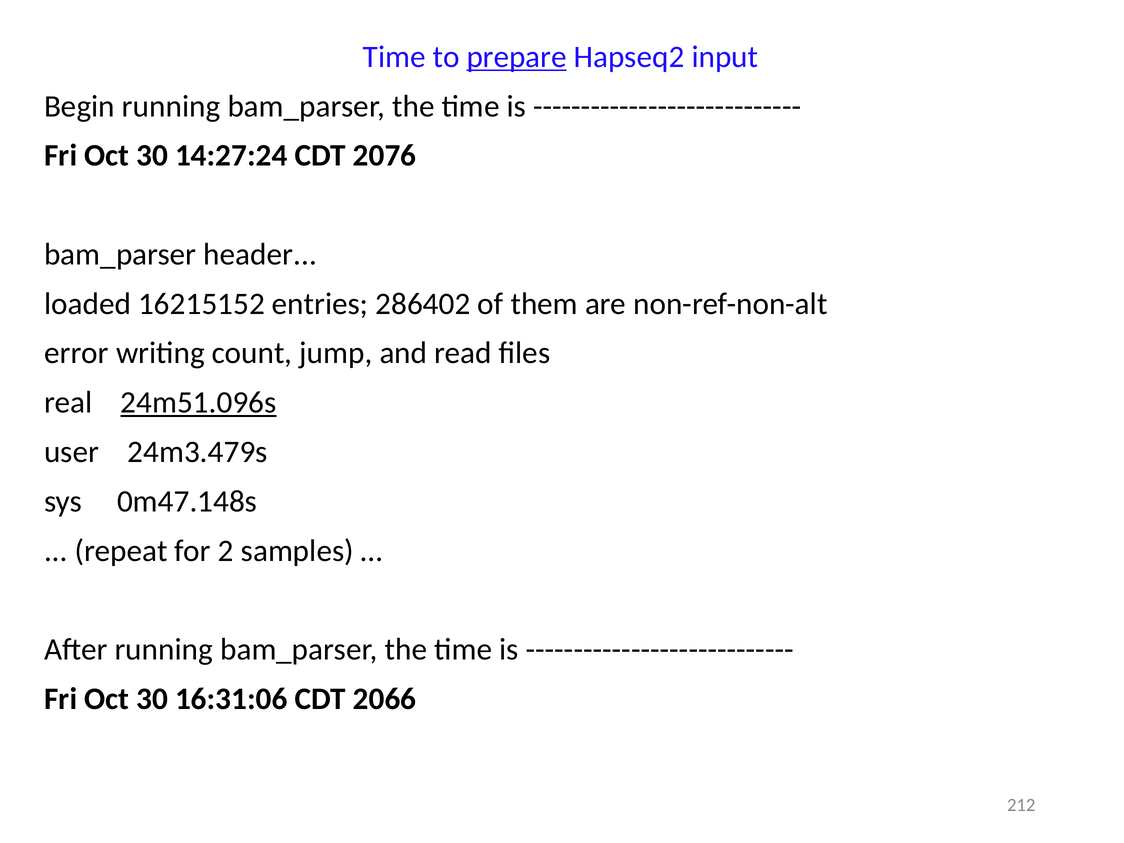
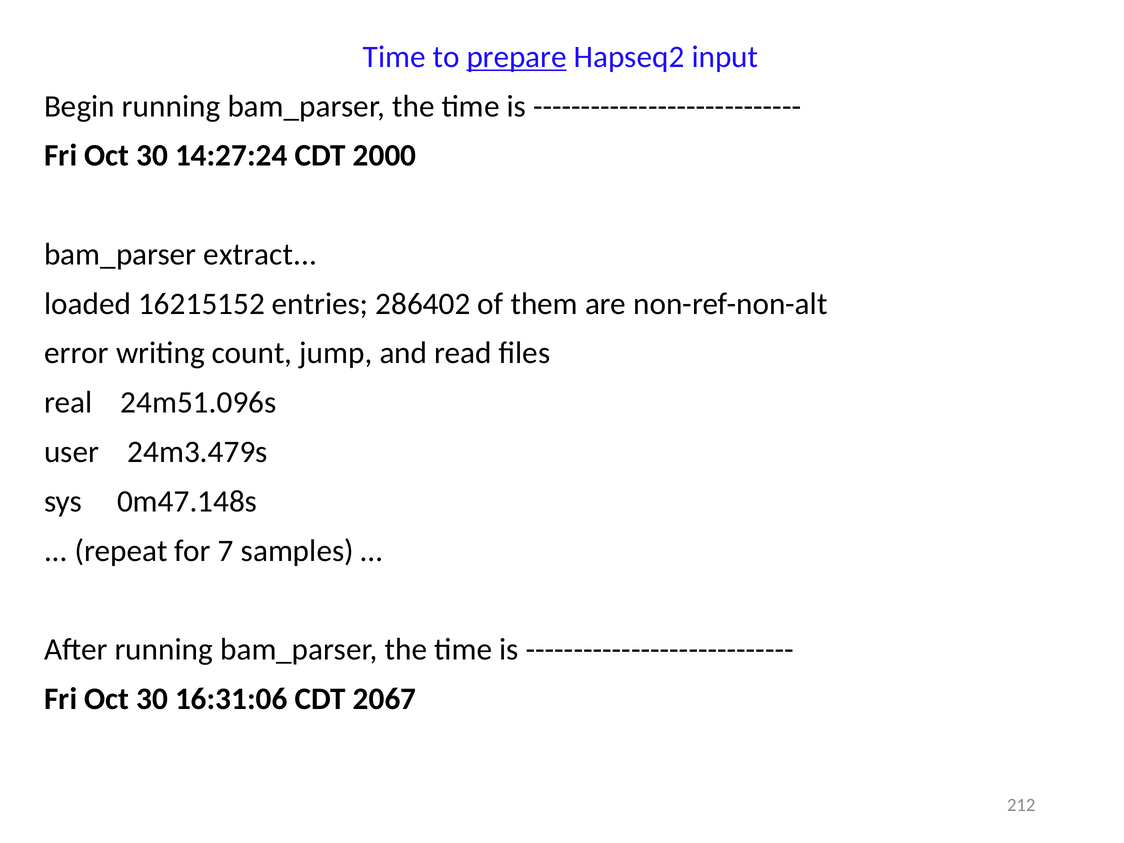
2076: 2076 -> 2000
header: header -> extract
24m51.096s underline: present -> none
2: 2 -> 7
2066: 2066 -> 2067
